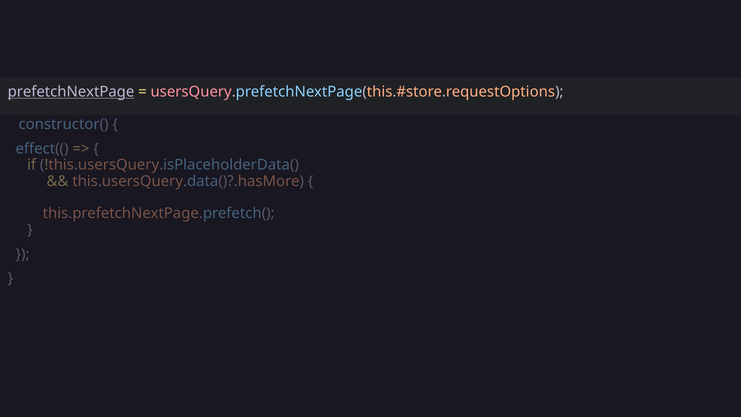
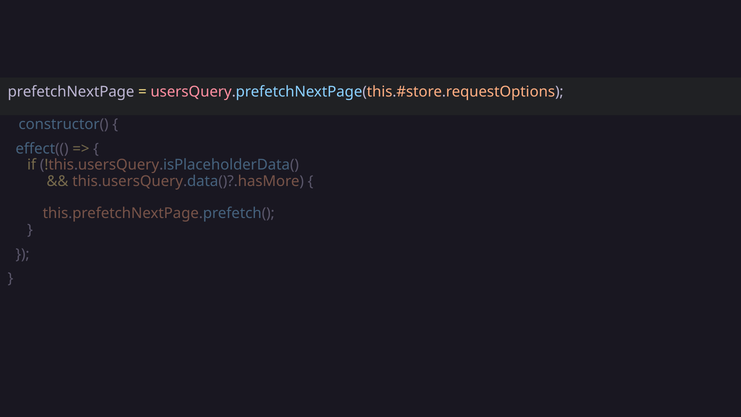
prefetchNextPage underline: present -> none
